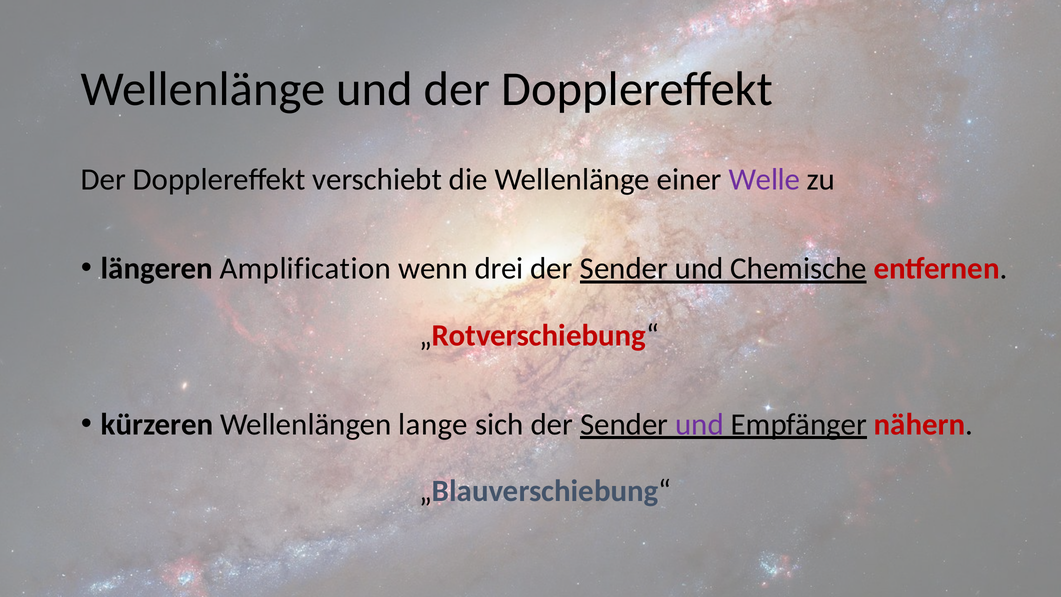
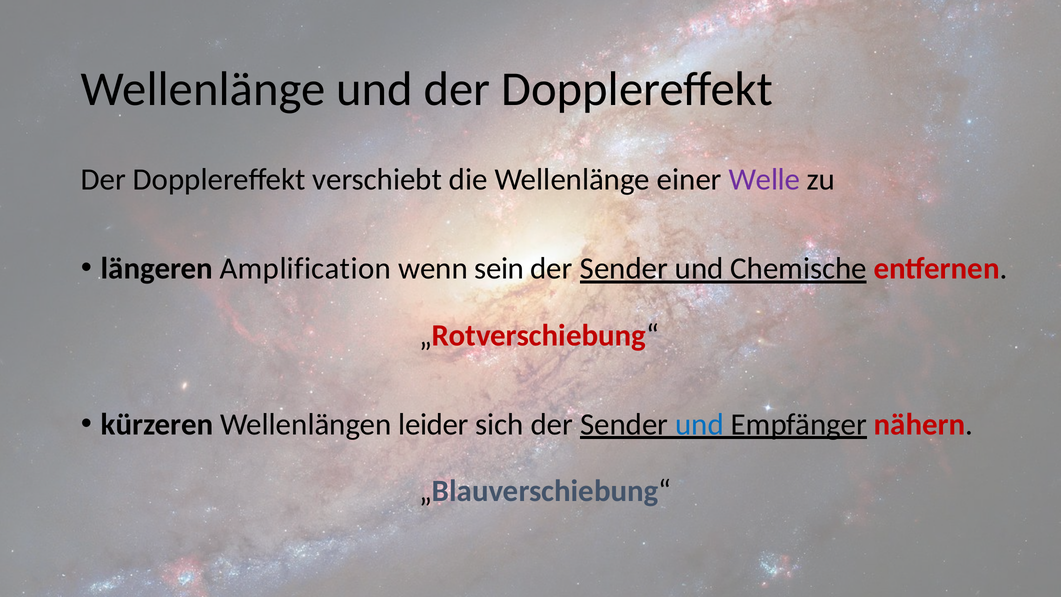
drei: drei -> sein
lange: lange -> leider
und at (699, 424) colour: purple -> blue
